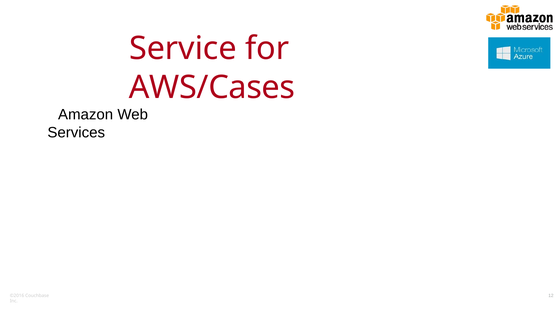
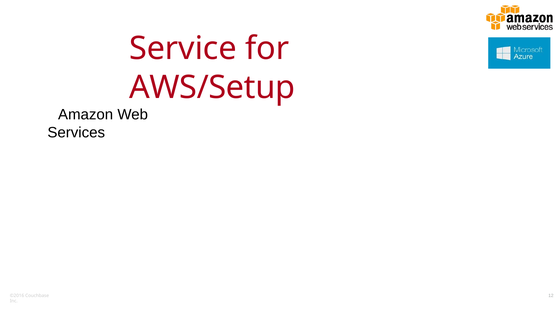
AWS/Cases: AWS/Cases -> AWS/Setup
